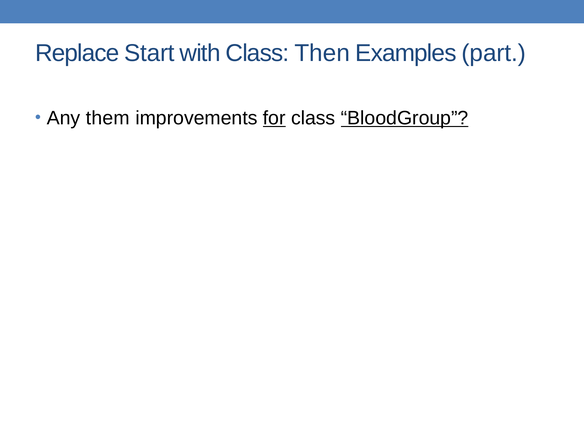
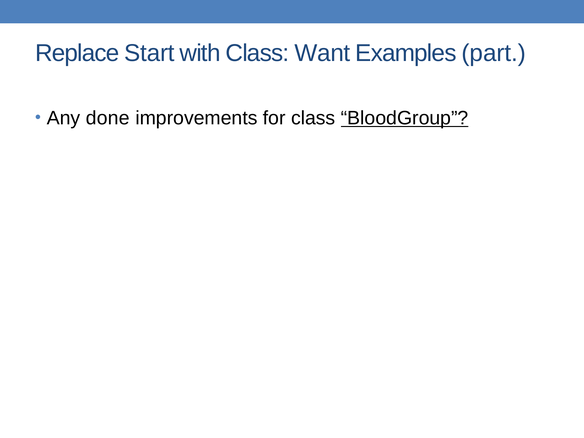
Then: Then -> Want
them: them -> done
for underline: present -> none
